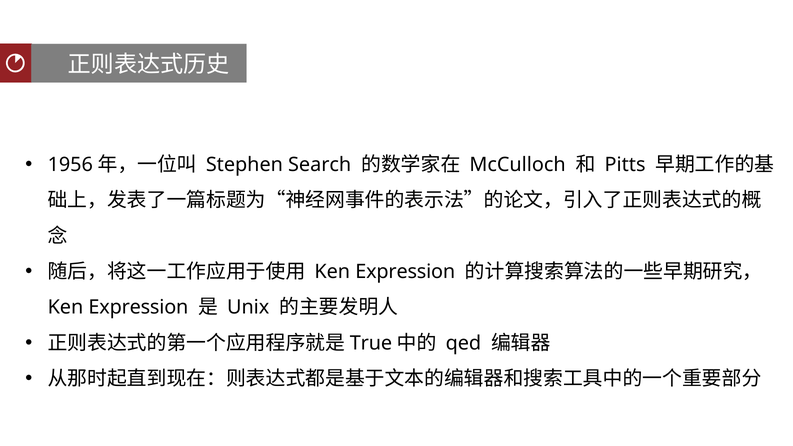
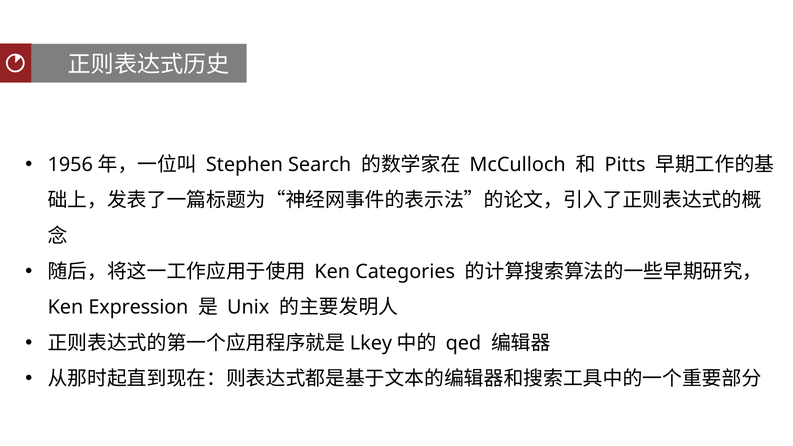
Expression at (405, 272): Expression -> Categories
True: True -> Lkey
